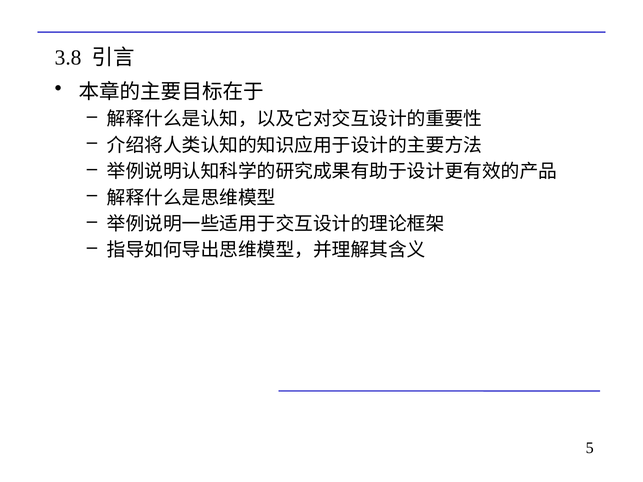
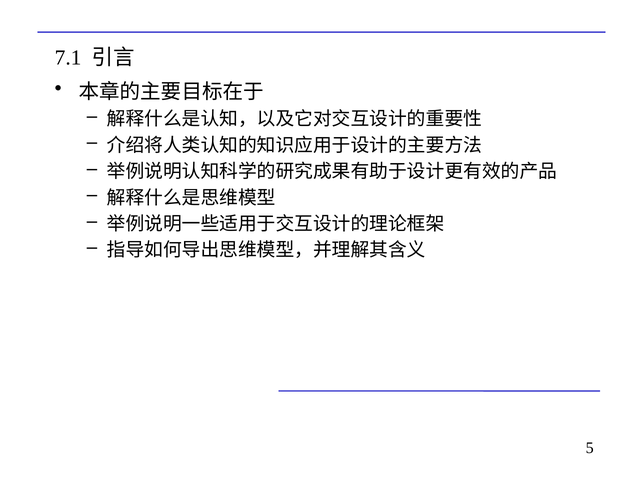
3.8: 3.8 -> 7.1
